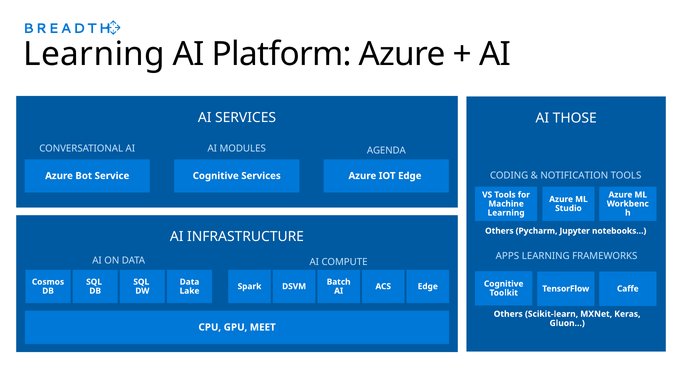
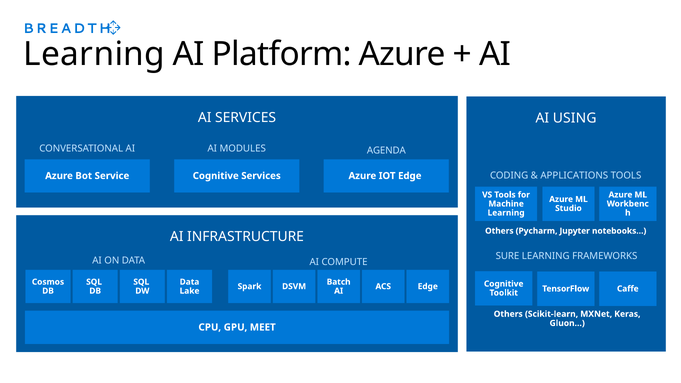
THOSE: THOSE -> USING
NOTIFICATION: NOTIFICATION -> APPLICATIONS
APPS: APPS -> SURE
